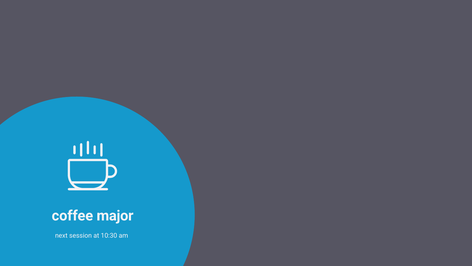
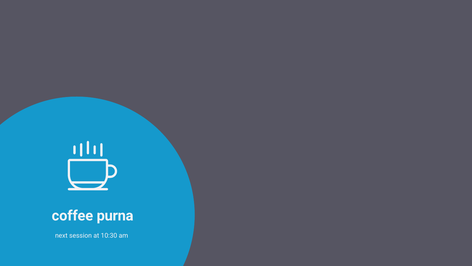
major: major -> purna
